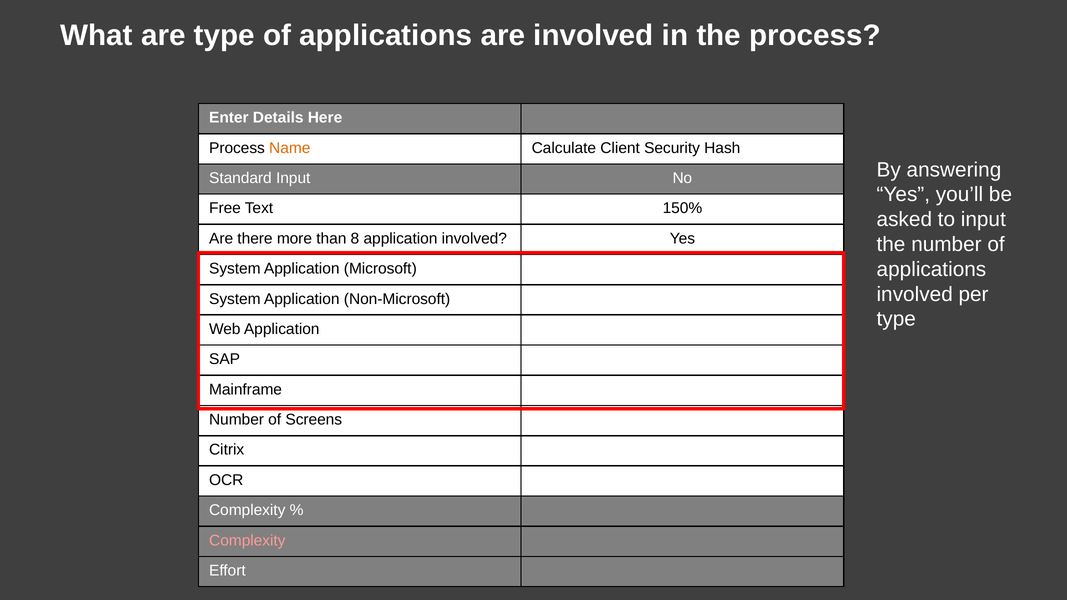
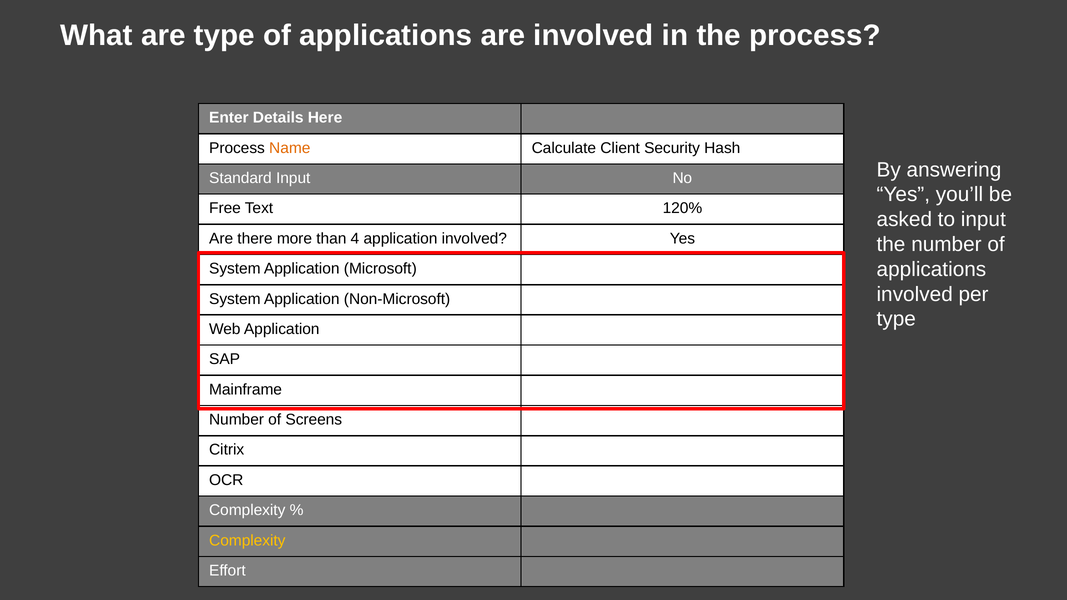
150%: 150% -> 120%
8: 8 -> 4
Complexity at (247, 541) colour: pink -> yellow
